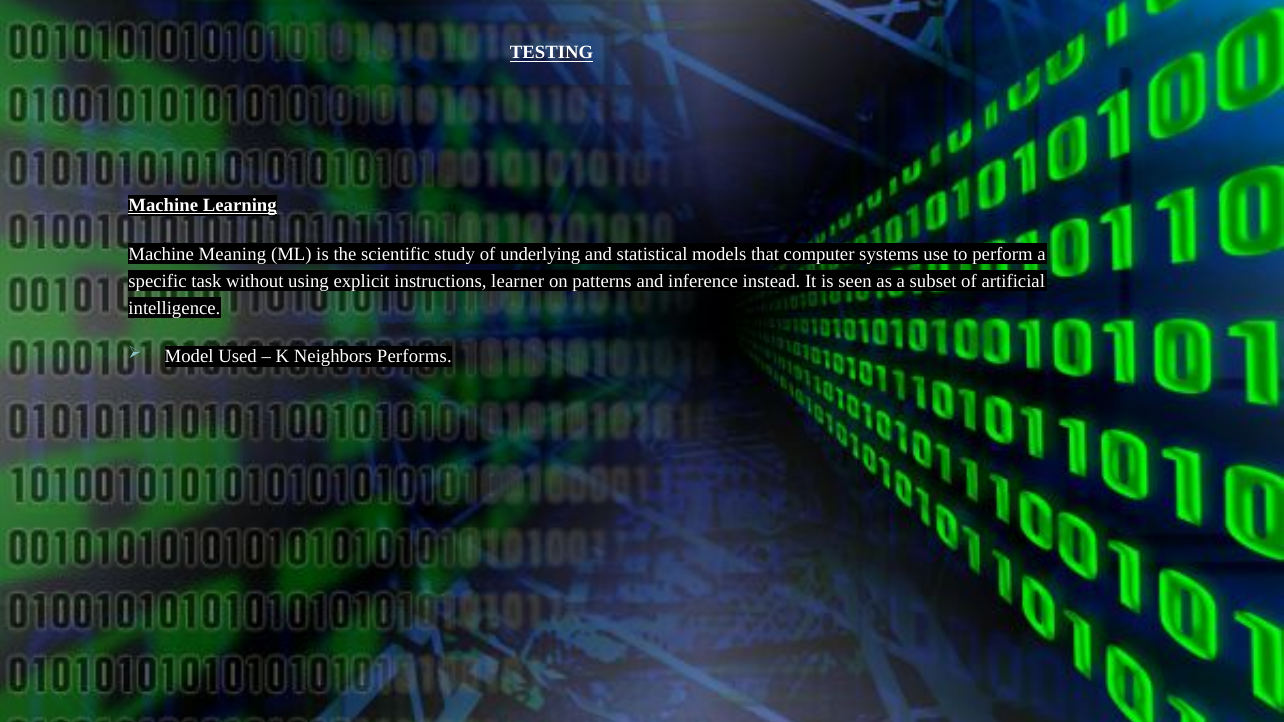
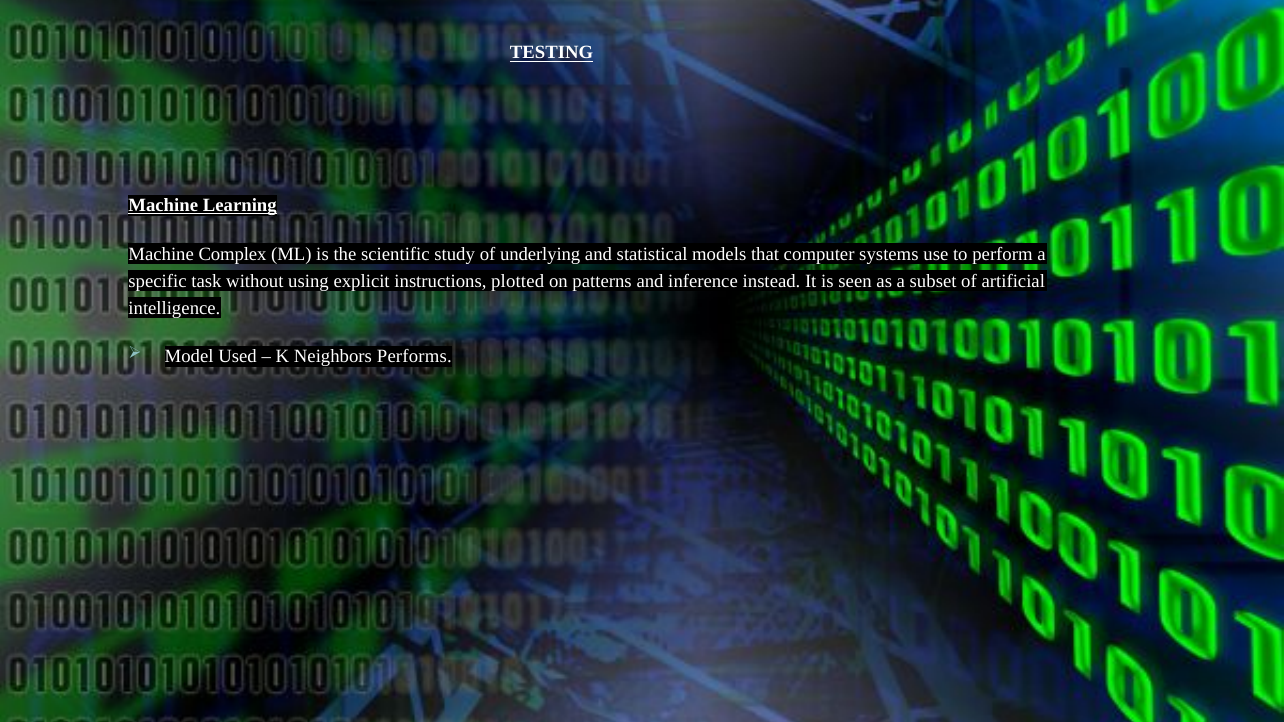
Meaning: Meaning -> Complex
learner: learner -> plotted
